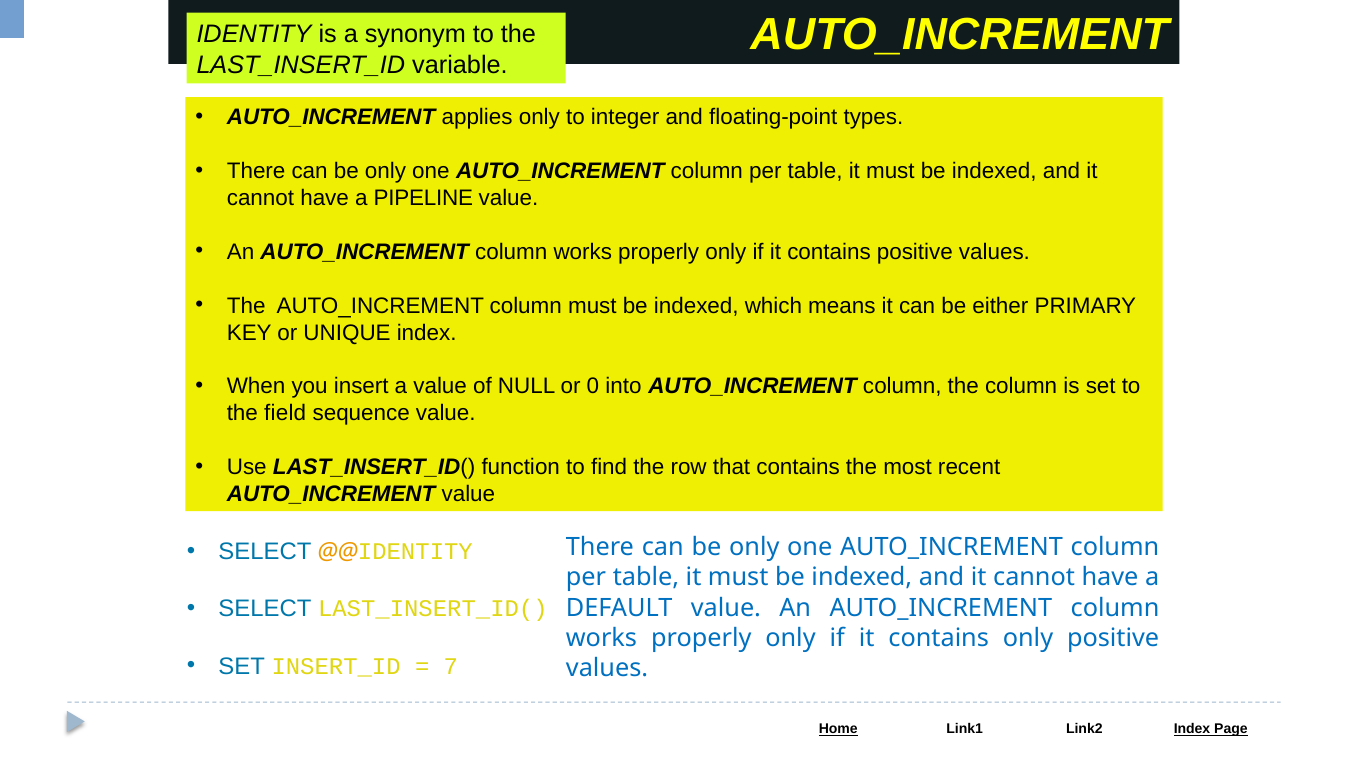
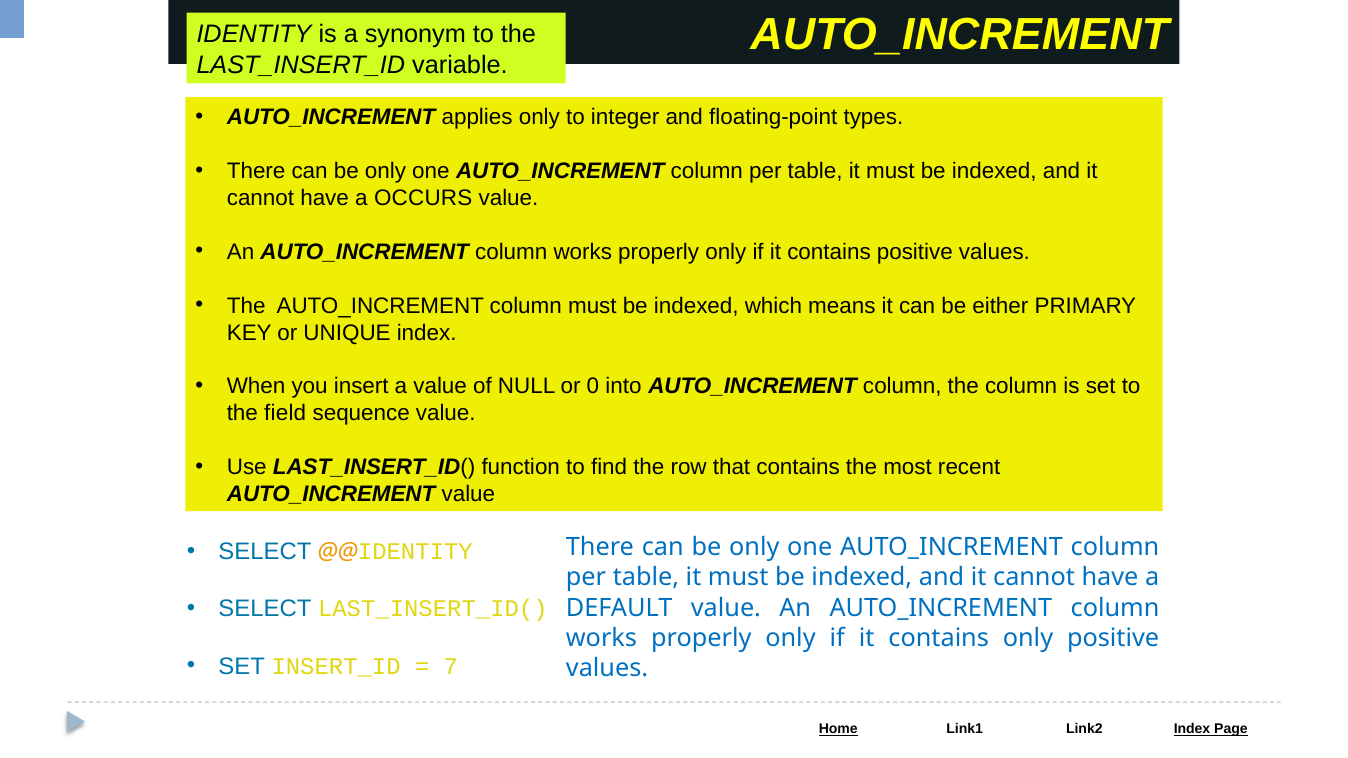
PIPELINE: PIPELINE -> OCCURS
